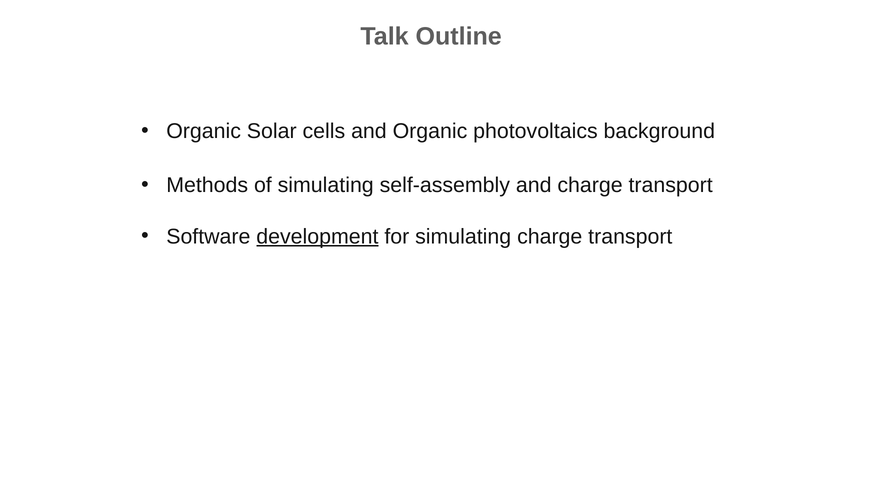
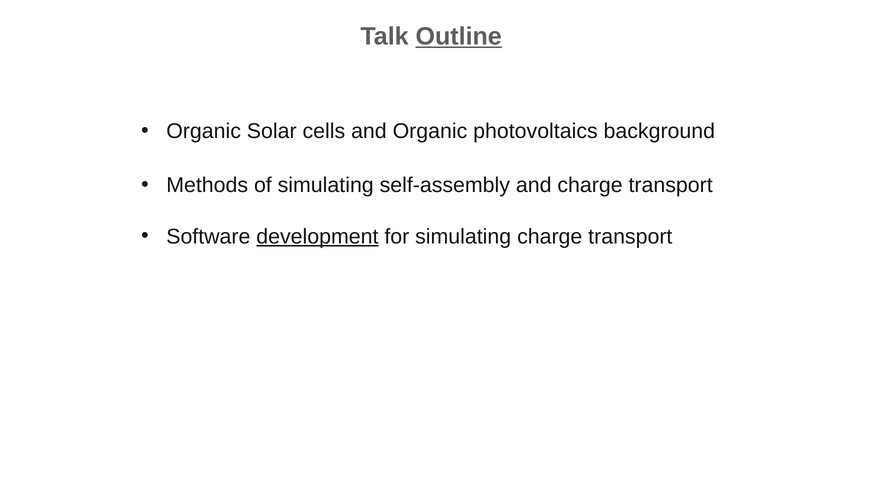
Outline underline: none -> present
